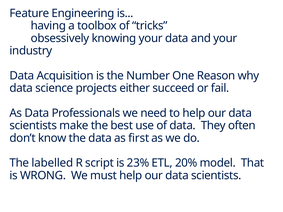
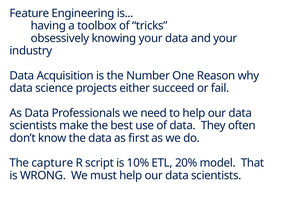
labelled: labelled -> capture
23%: 23% -> 10%
